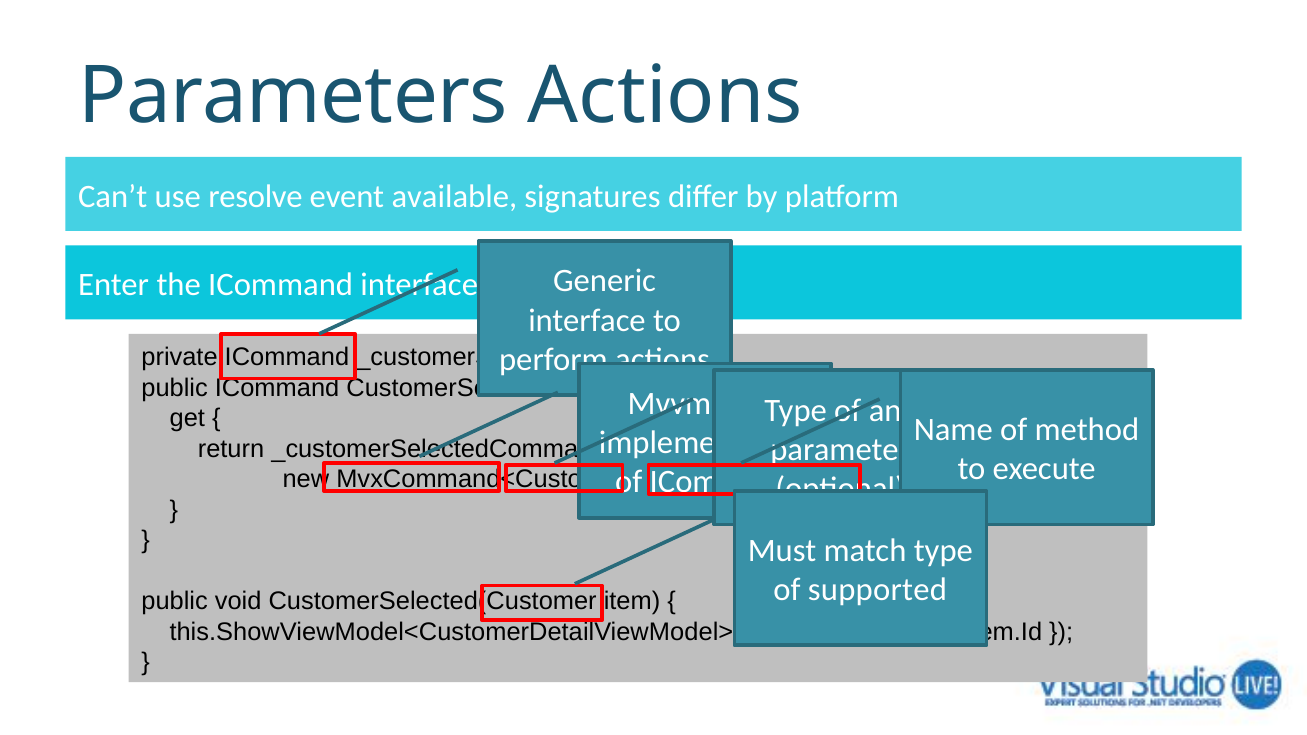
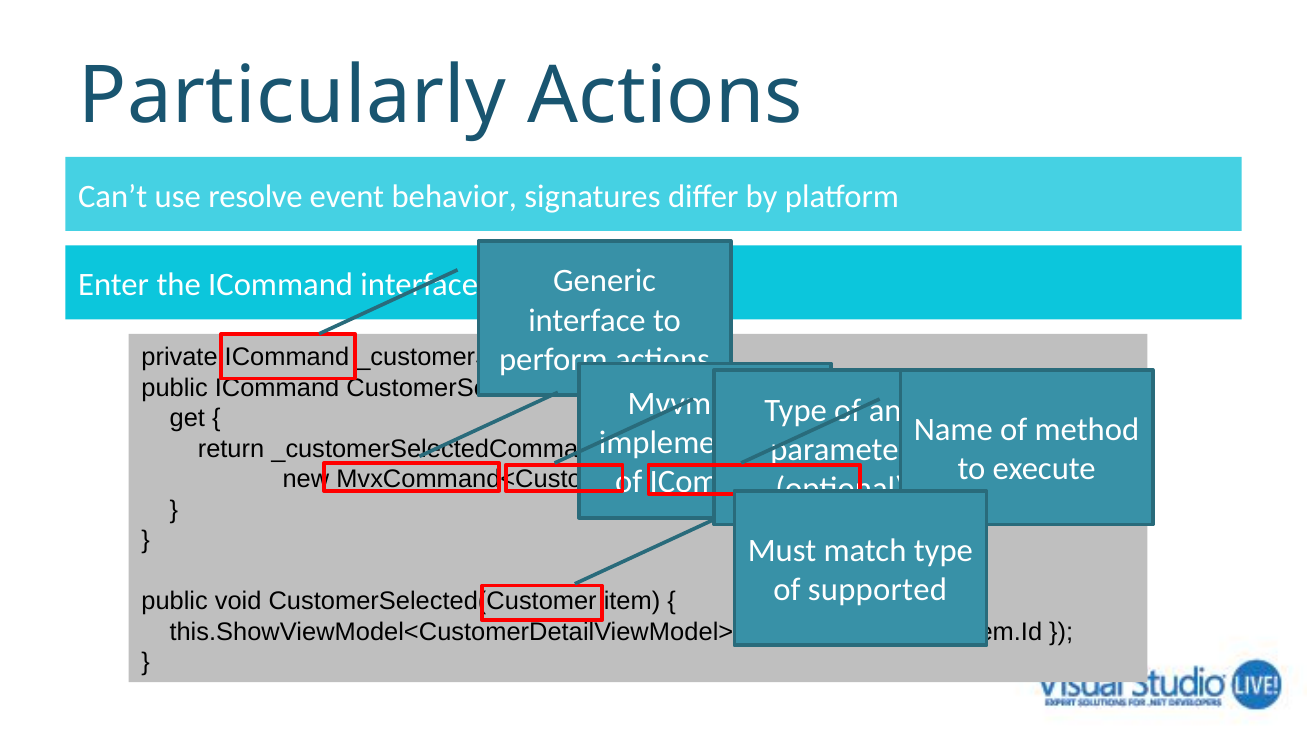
Parameters: Parameters -> Particularly
available: available -> behavior
